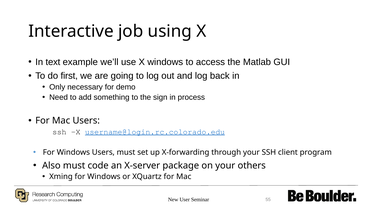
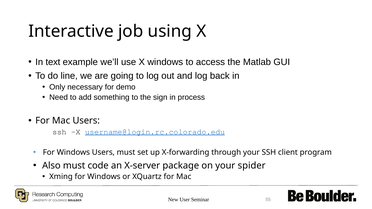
first: first -> line
others: others -> spider
